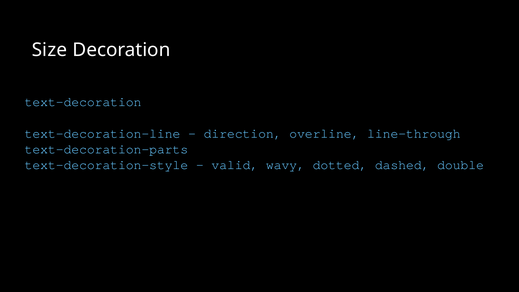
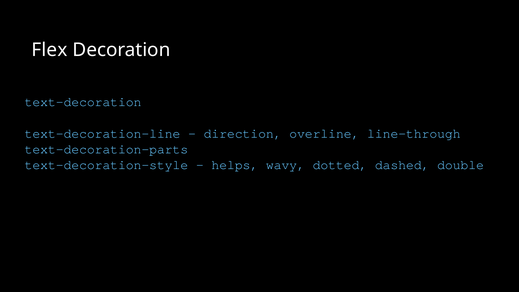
Size: Size -> Flex
valid: valid -> helps
